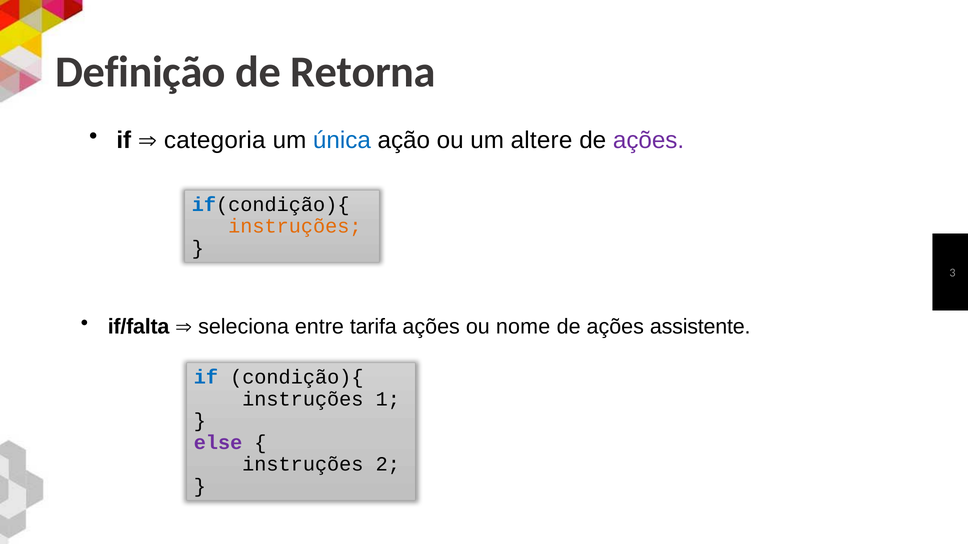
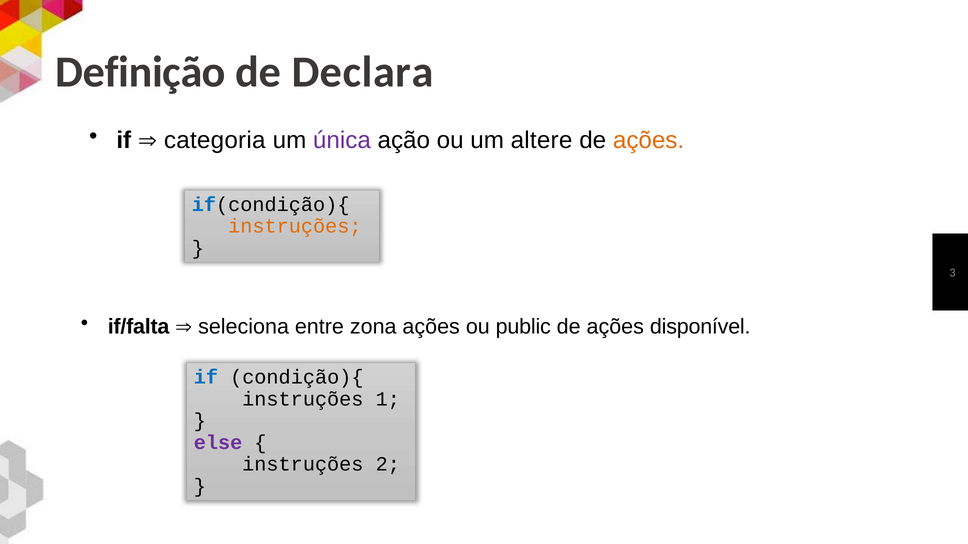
Retorna: Retorna -> Declara
única colour: blue -> purple
ações at (649, 140) colour: purple -> orange
tarifa: tarifa -> zona
nome: nome -> public
assistente: assistente -> disponível
